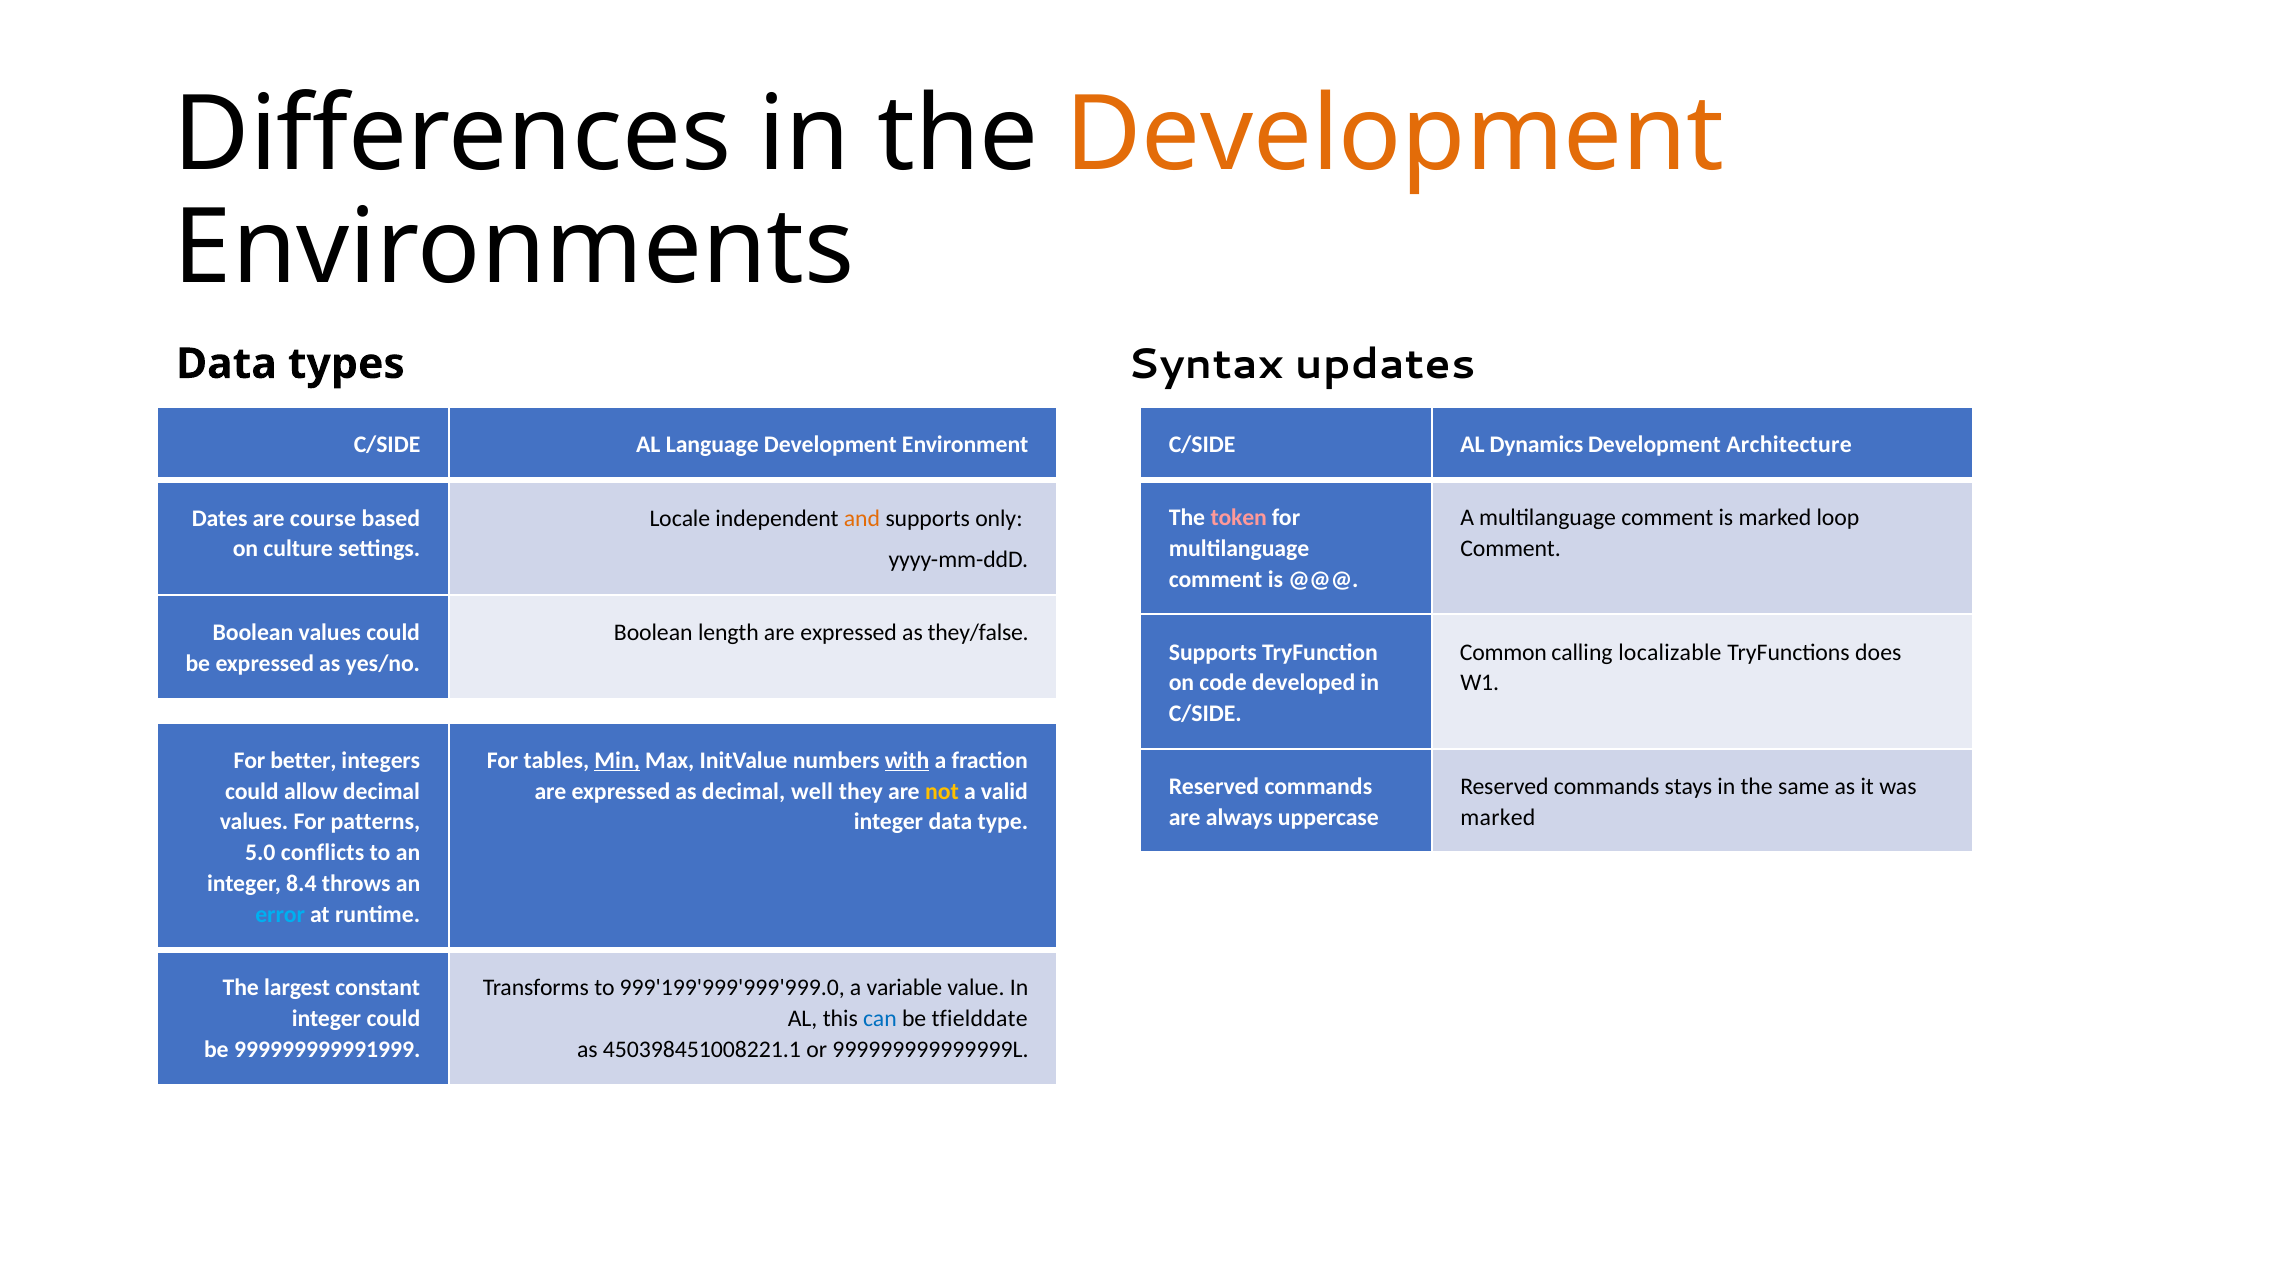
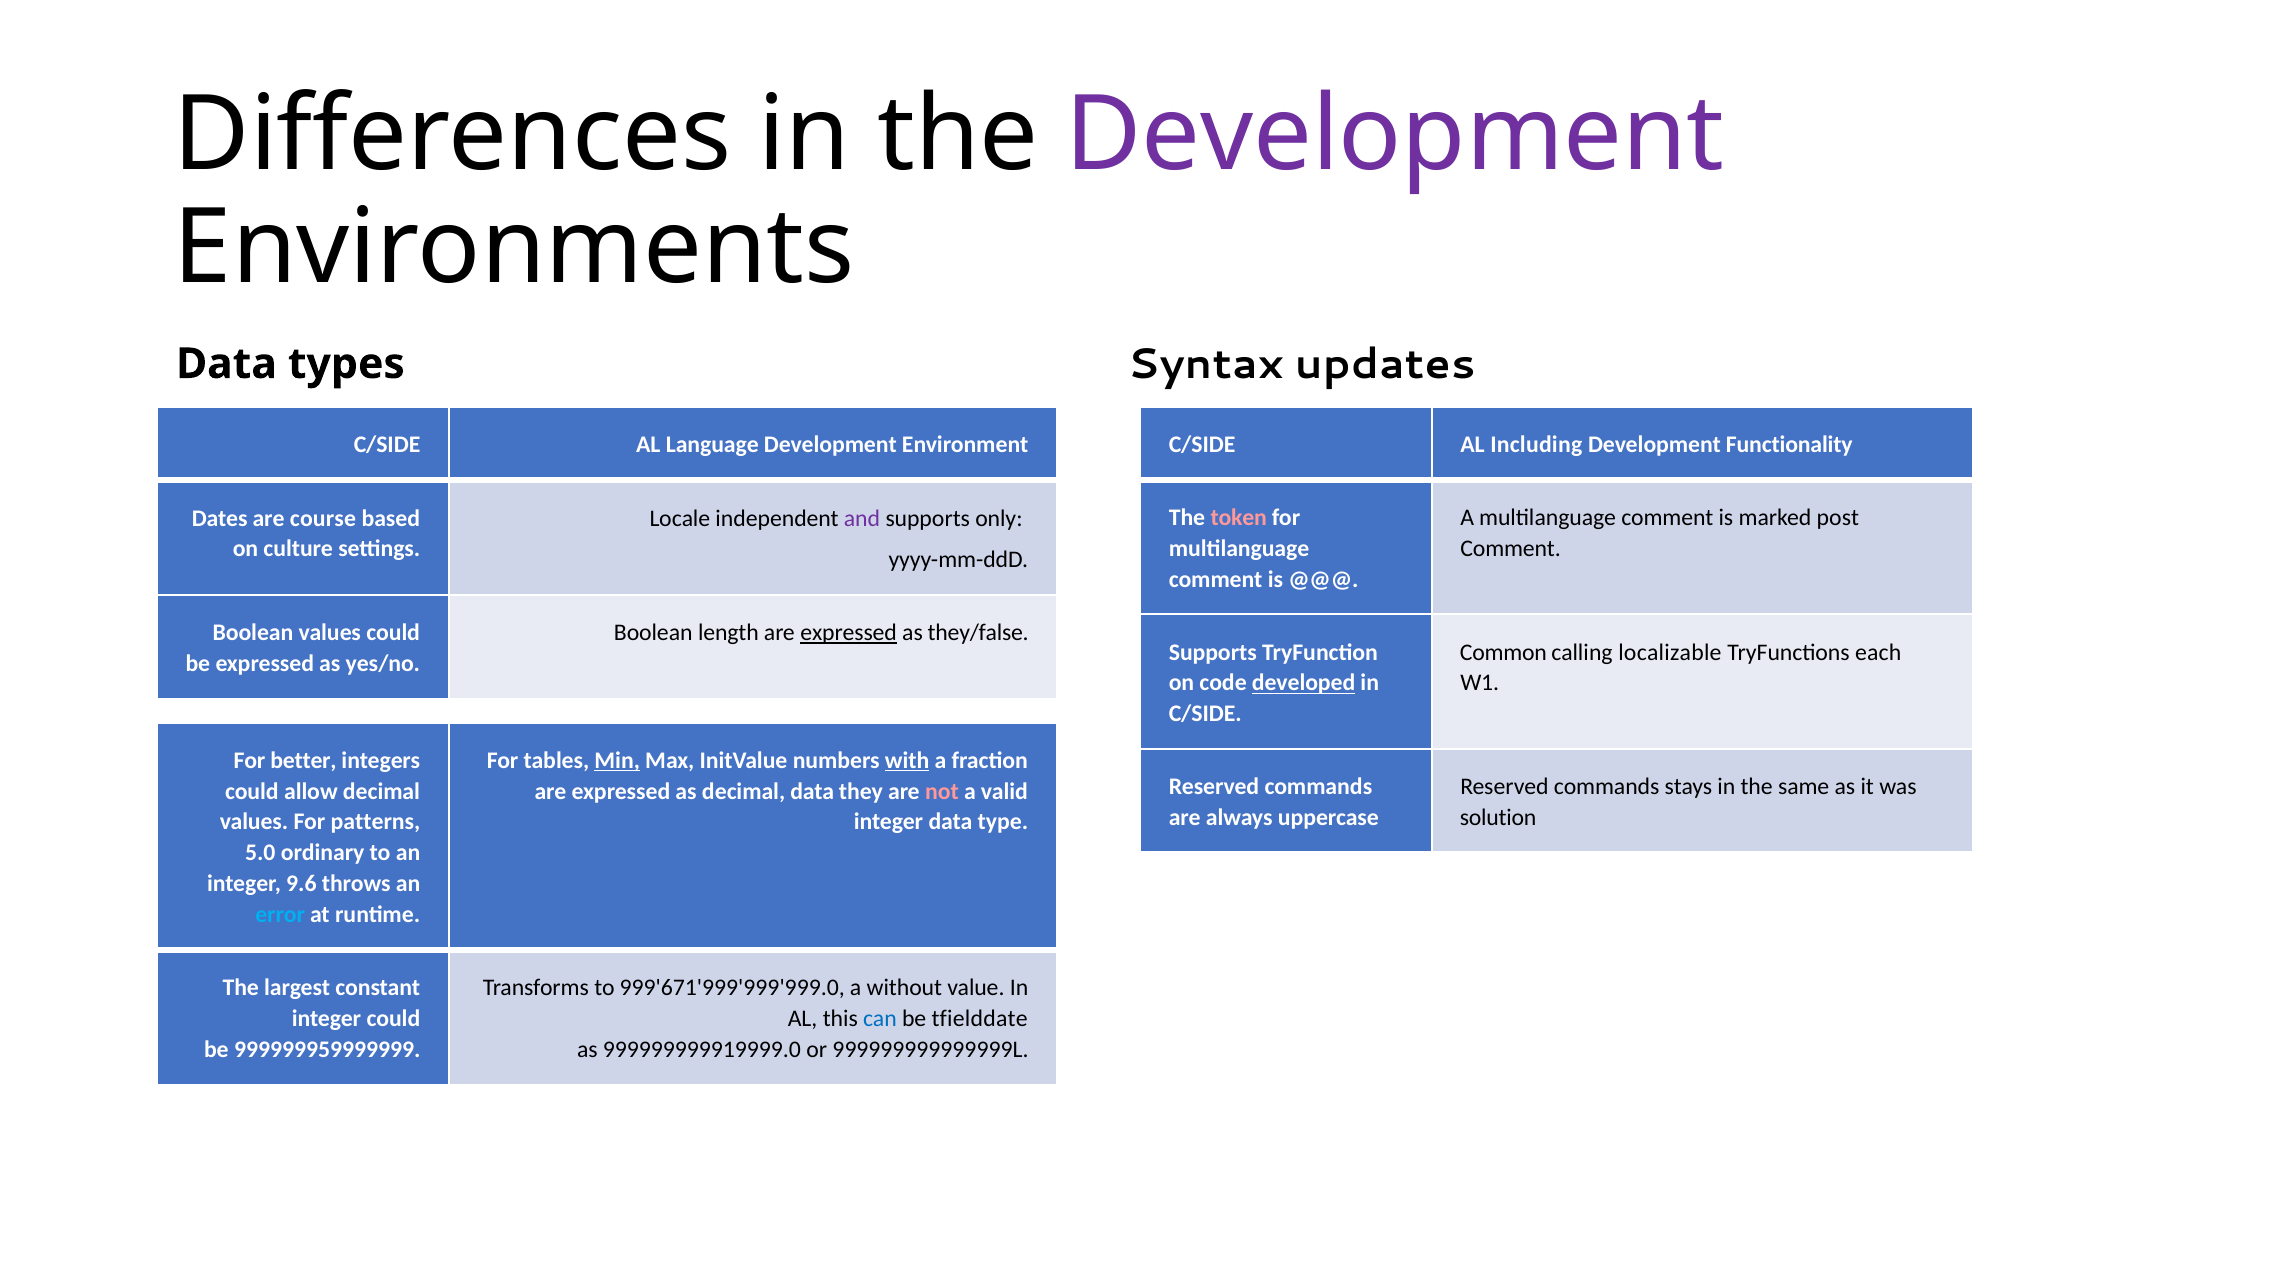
Development at (1395, 135) colour: orange -> purple
Dynamics: Dynamics -> Including
Architecture: Architecture -> Functionality
loop: loop -> post
and colour: orange -> purple
expressed at (849, 633) underline: none -> present
does: does -> each
developed underline: none -> present
decimal well: well -> data
not colour: yellow -> pink
marked at (1498, 817): marked -> solution
conflicts: conflicts -> ordinary
8.4: 8.4 -> 9.6
999'199'999'999'999.0: 999'199'999'999'999.0 -> 999'671'999'999'999.0
variable: variable -> without
999999999991999: 999999999991999 -> 999999959999999
450398451008221.1: 450398451008221.1 -> 999999999919999.0
